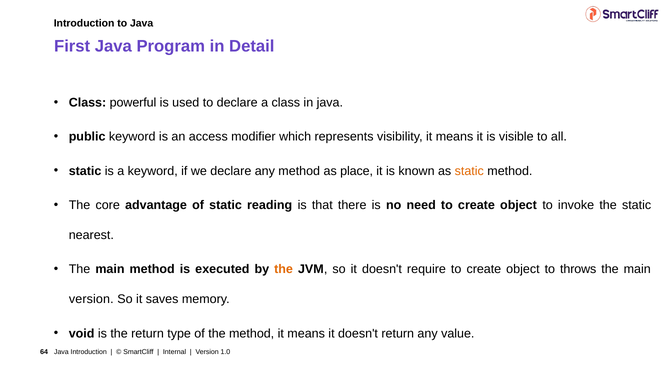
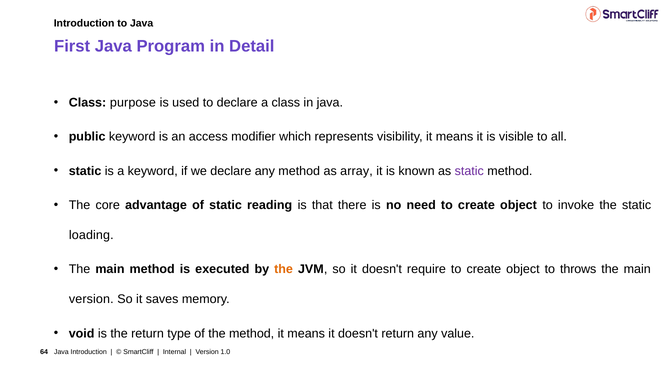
powerful: powerful -> purpose
place: place -> array
static at (469, 171) colour: orange -> purple
nearest: nearest -> loading
